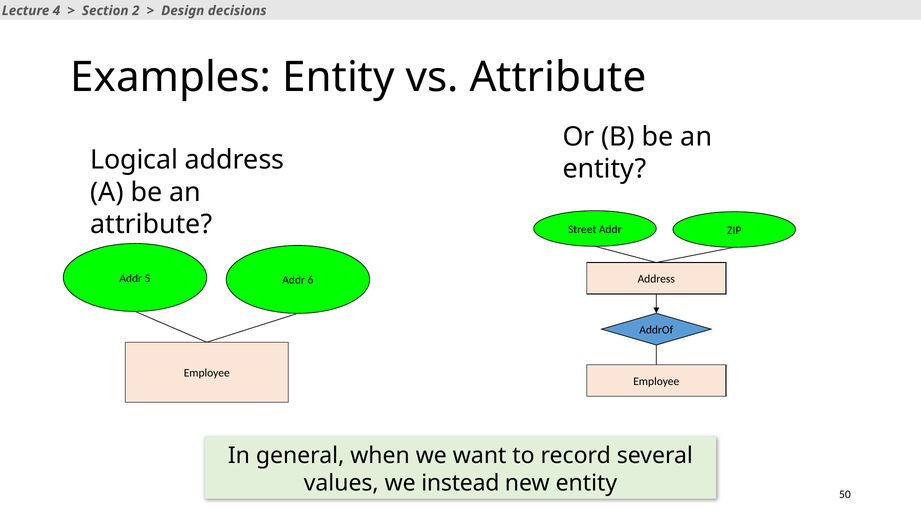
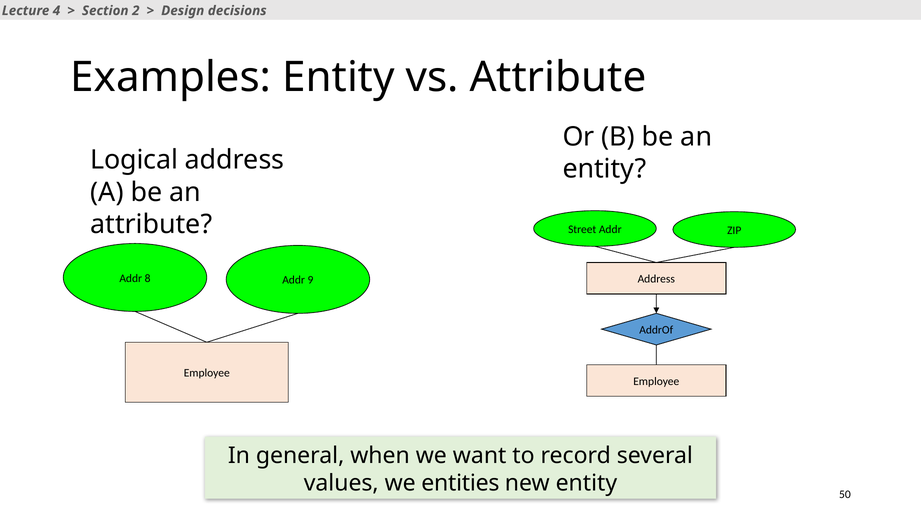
5: 5 -> 8
6: 6 -> 9
instead: instead -> entities
